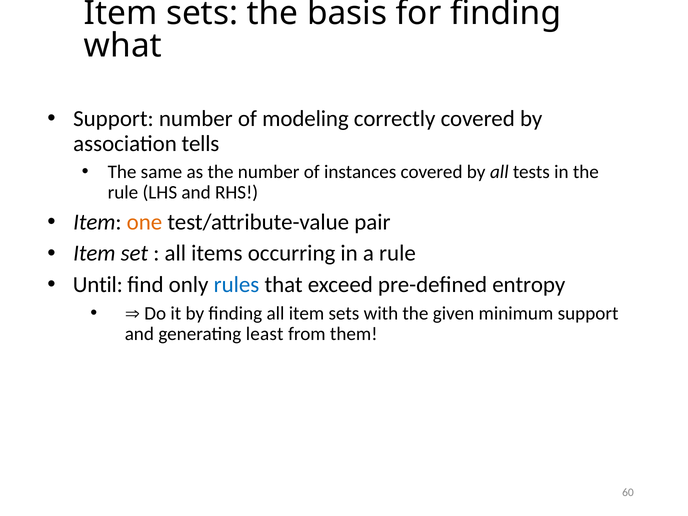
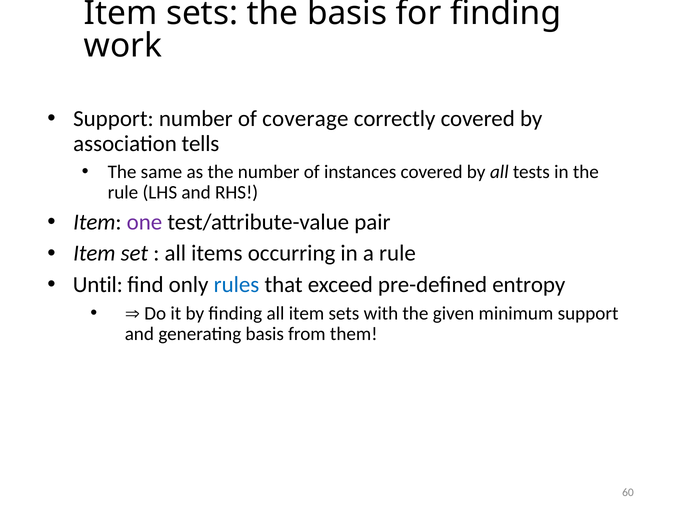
what: what -> work
modeling: modeling -> coverage
one colour: orange -> purple
generating least: least -> basis
